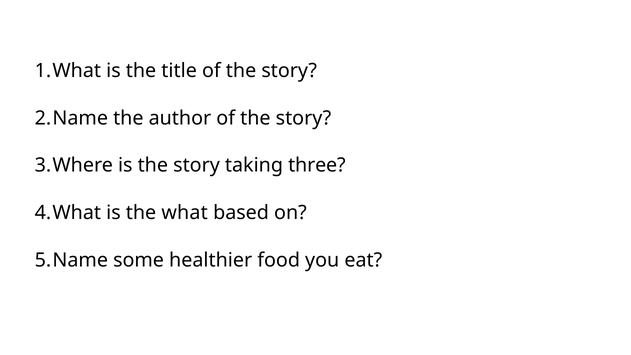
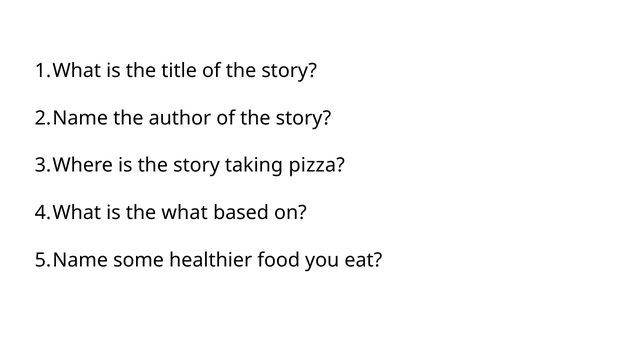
three: three -> pizza
